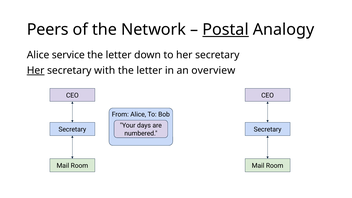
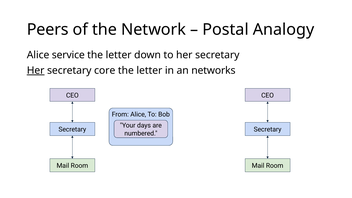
Postal underline: present -> none
with: with -> core
overview: overview -> networks
